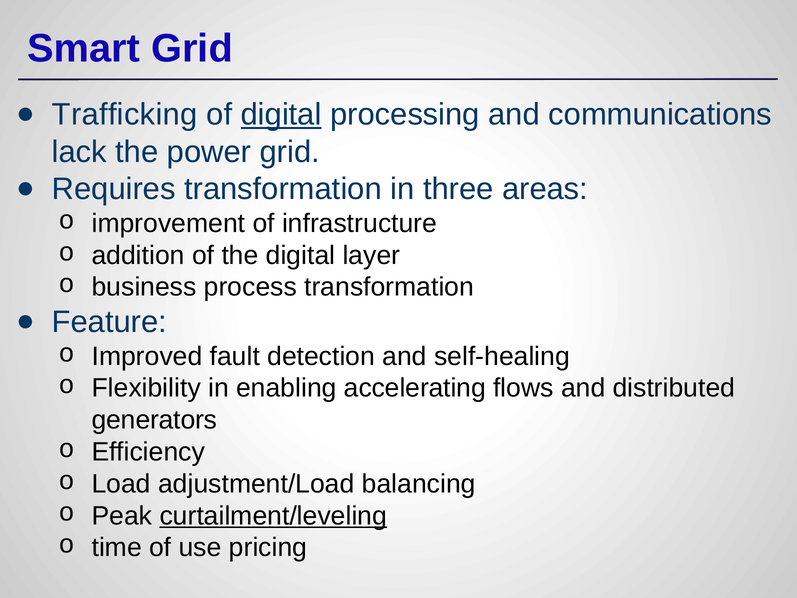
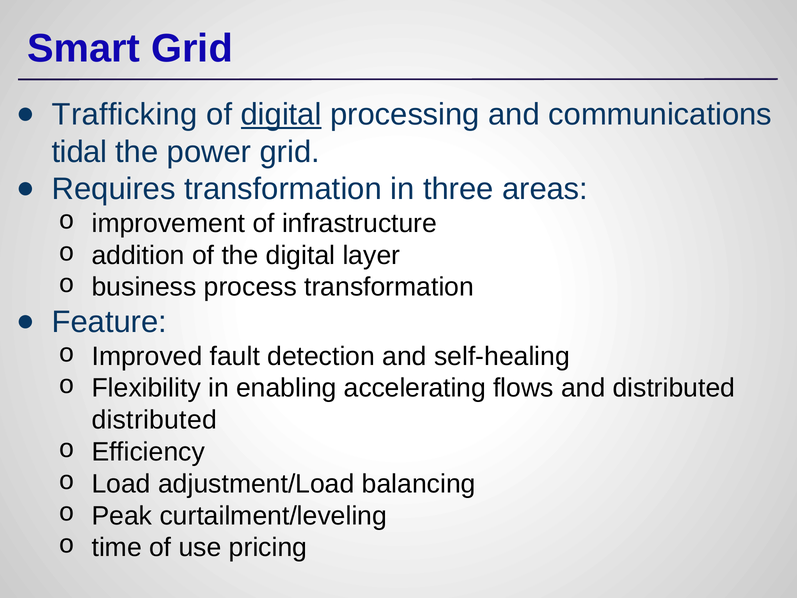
lack: lack -> tidal
generators at (154, 420): generators -> distributed
curtailment/leveling underline: present -> none
